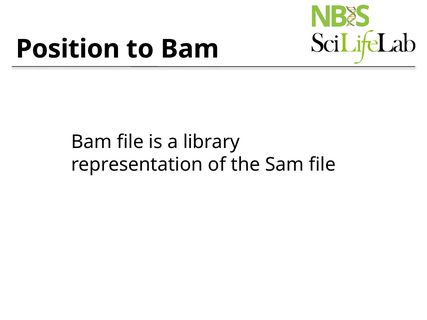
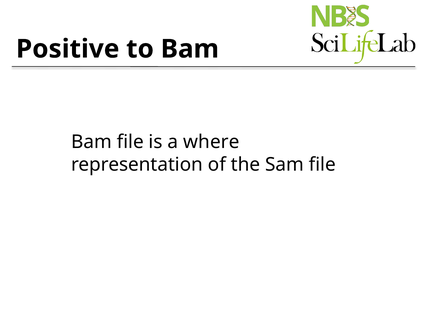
Position: Position -> Positive
library: library -> where
